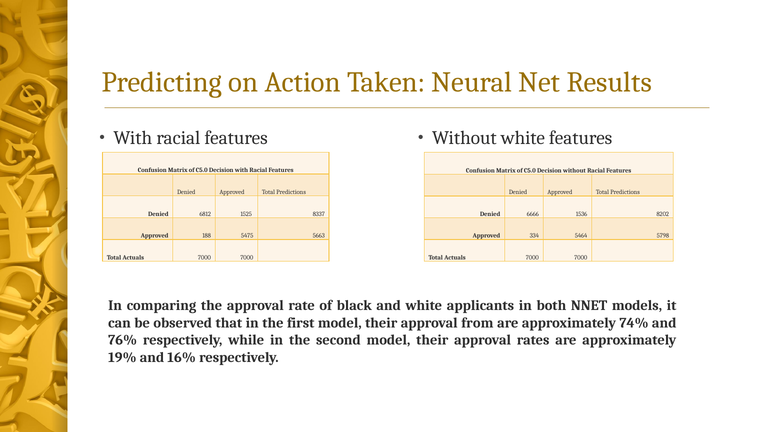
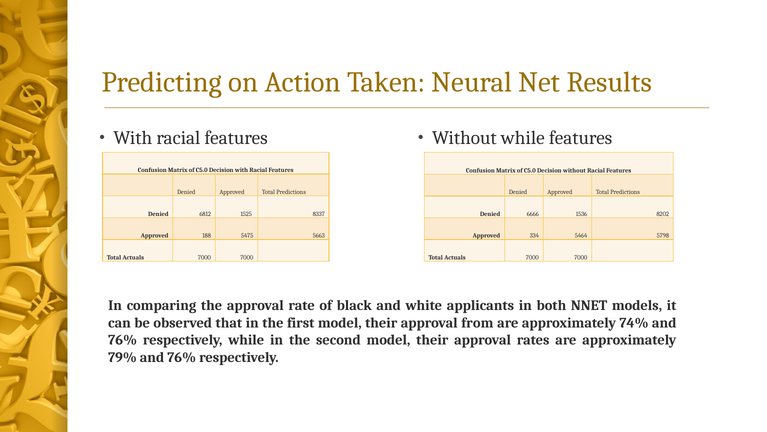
Without white: white -> while
19%: 19% -> 79%
16% at (182, 357): 16% -> 76%
